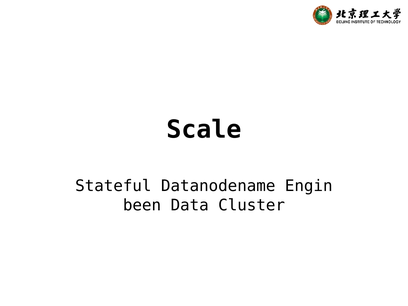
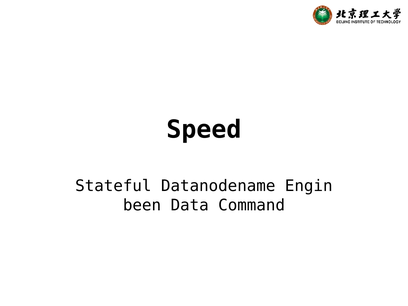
Scale: Scale -> Speed
Cluster: Cluster -> Command
